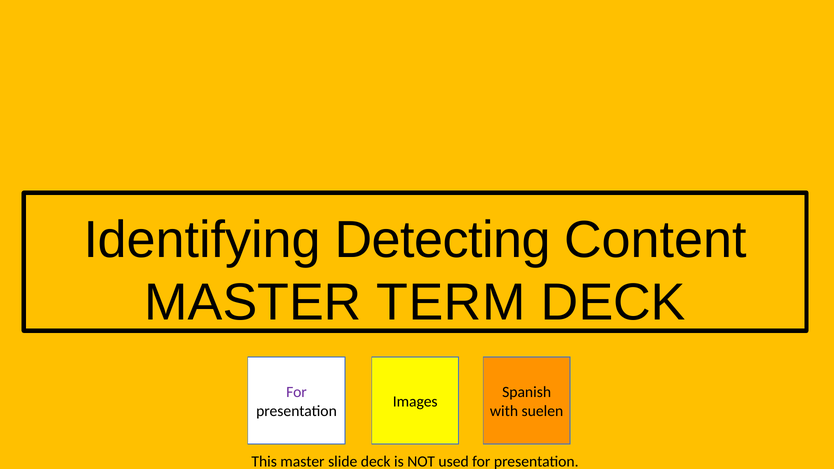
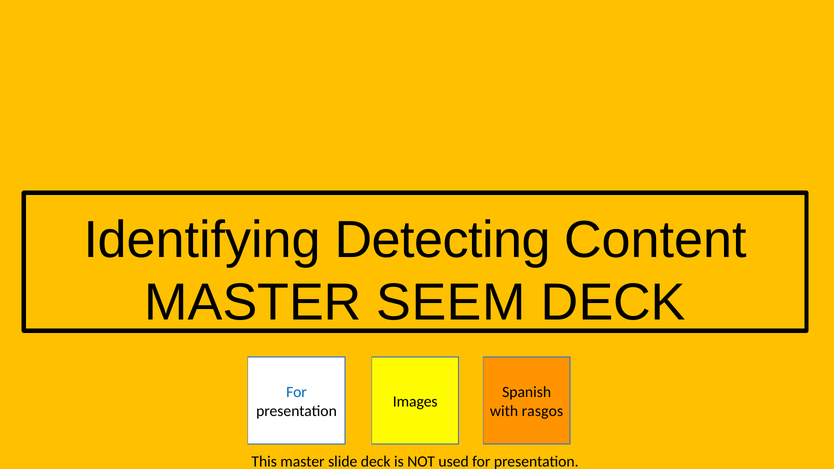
TERM: TERM -> SEEM
For at (296, 392) colour: purple -> blue
suelen: suelen -> rasgos
